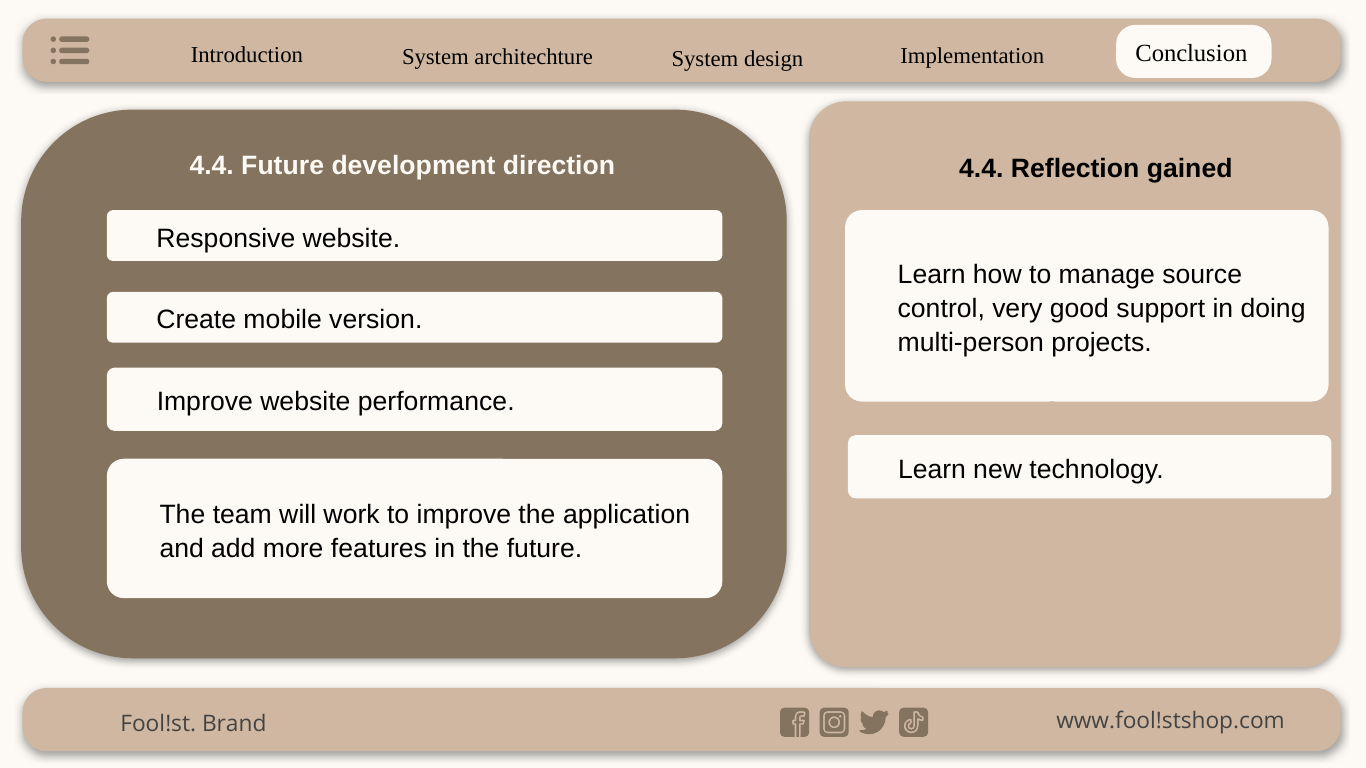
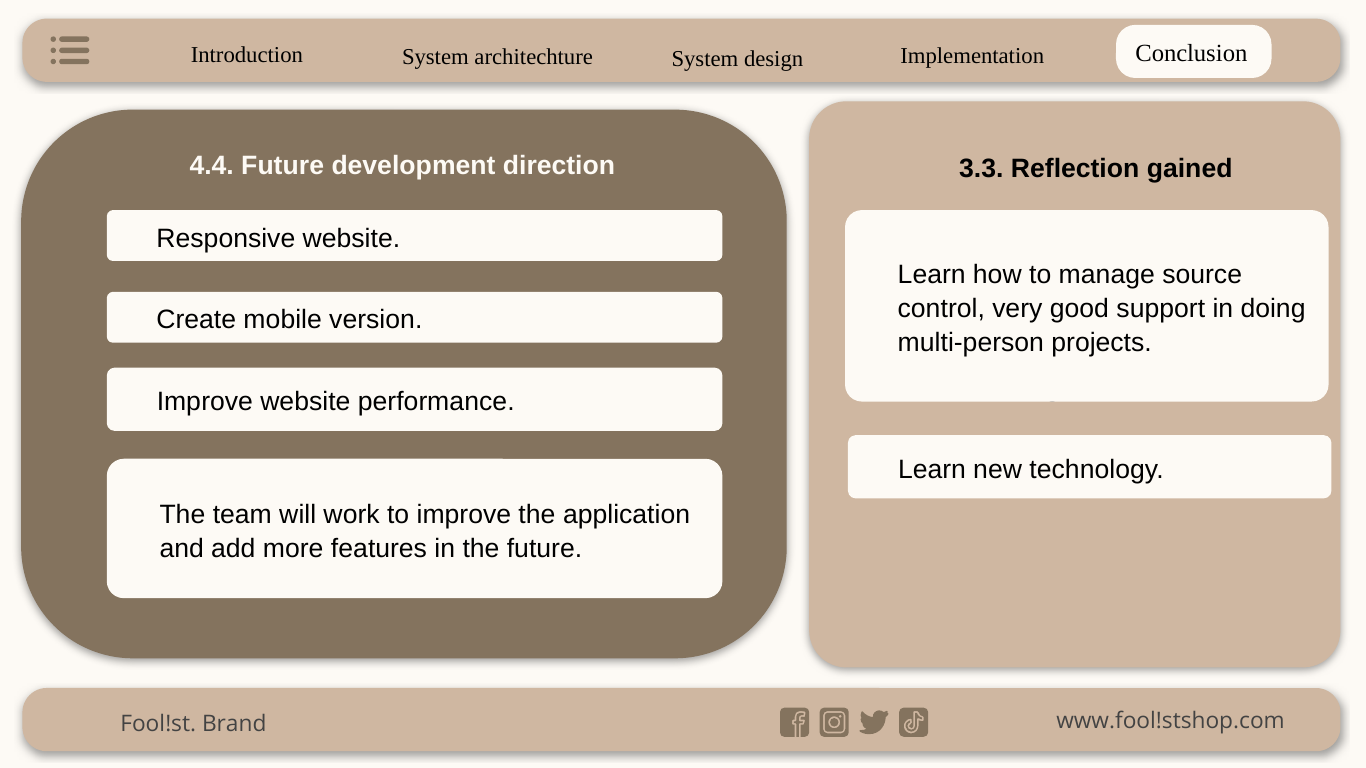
direction 4.4: 4.4 -> 3.3
